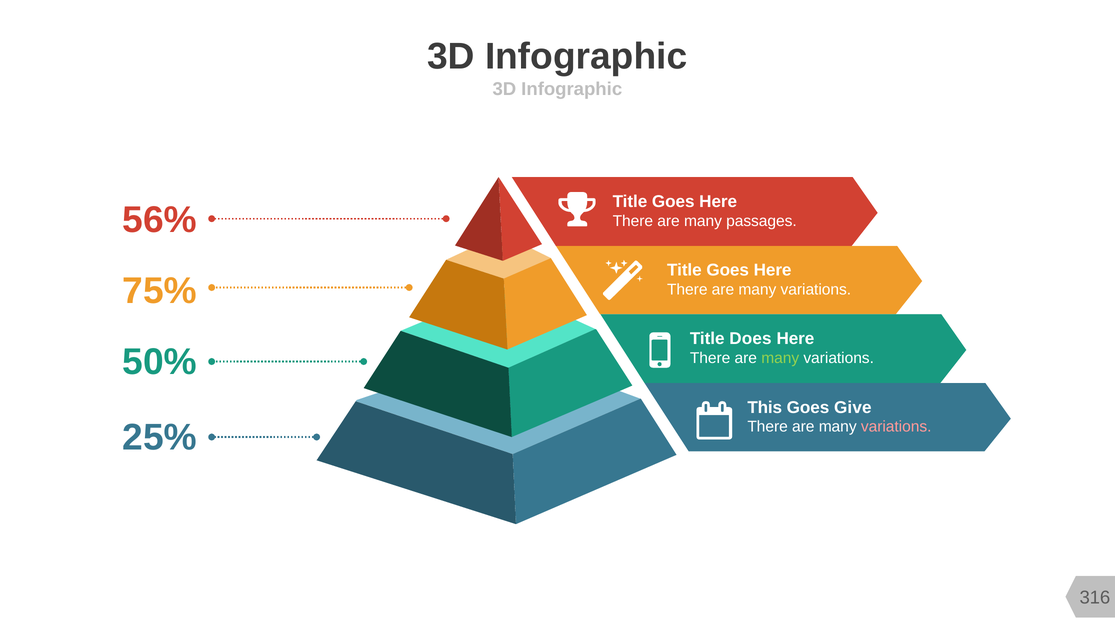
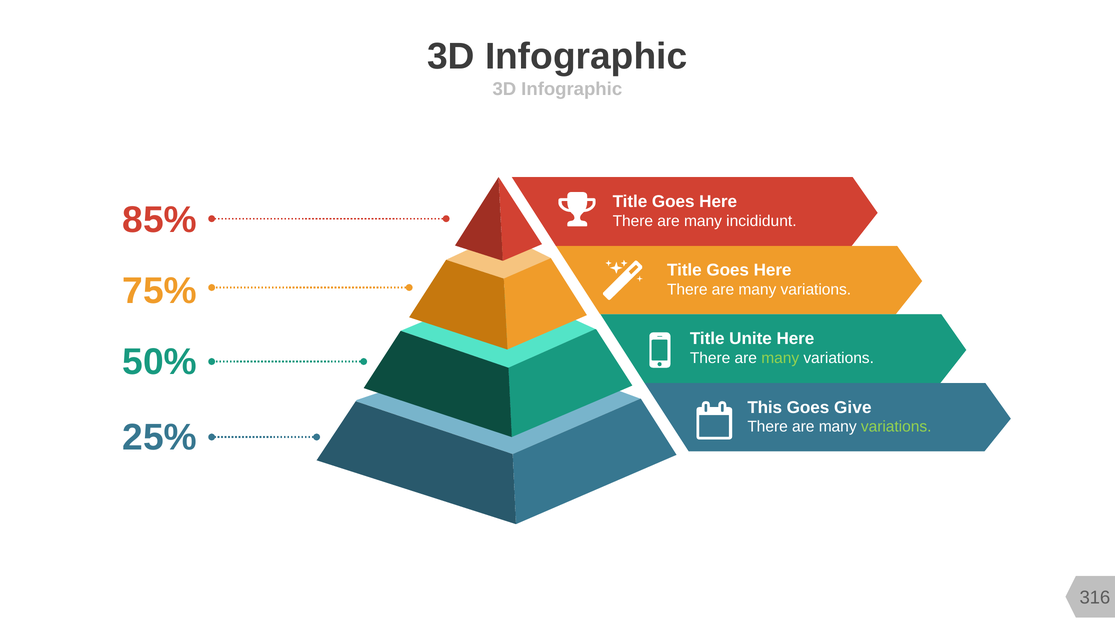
56%: 56% -> 85%
passages: passages -> incididunt
Does: Does -> Unite
variations at (896, 427) colour: pink -> light green
